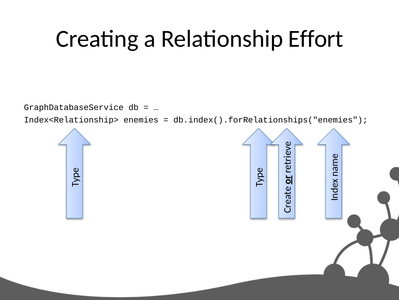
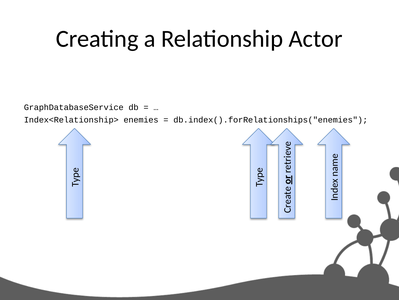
Effort: Effort -> Actor
